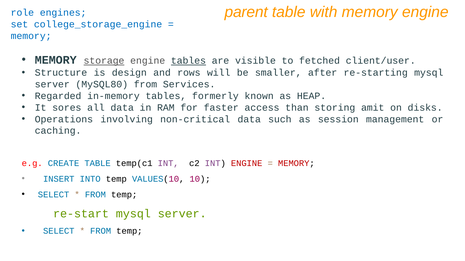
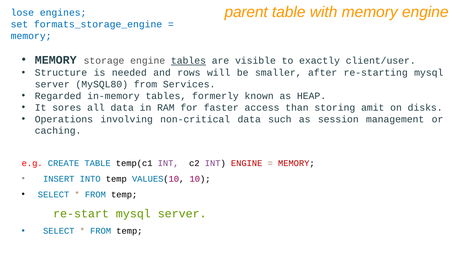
role: role -> lose
college_storage_engine: college_storage_engine -> formats_storage_engine
storage underline: present -> none
fetched: fetched -> exactly
design: design -> needed
